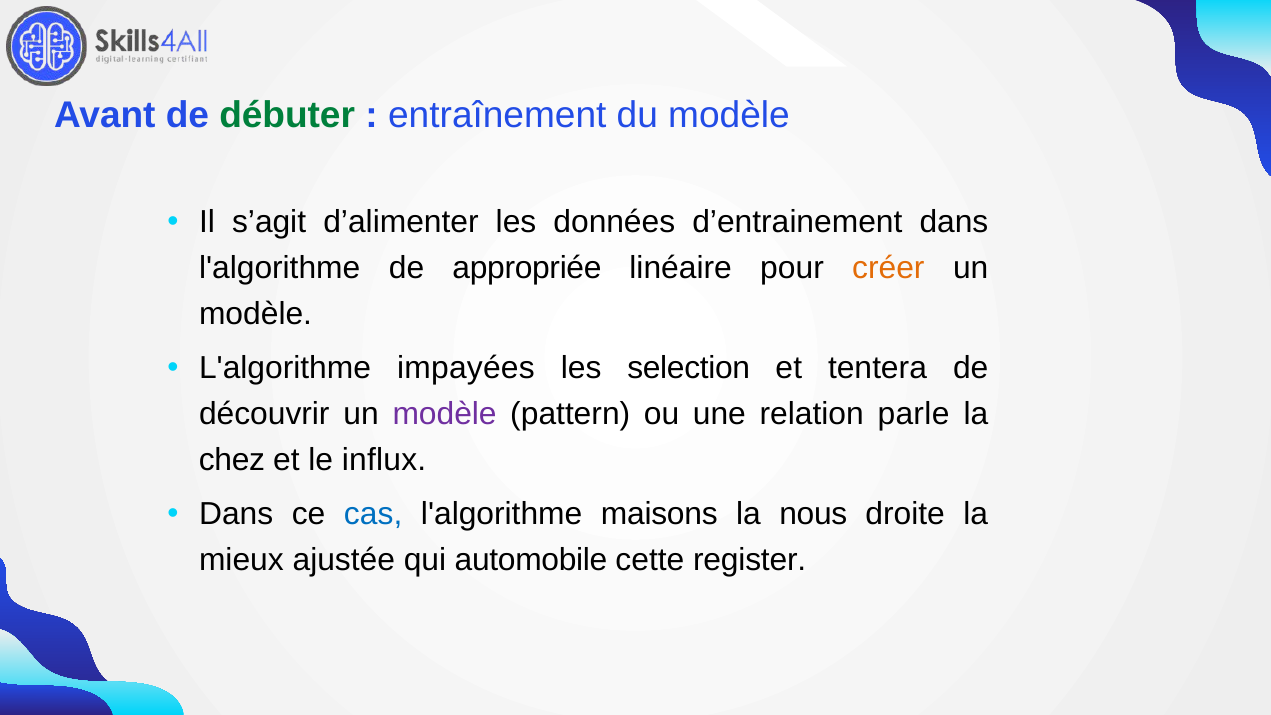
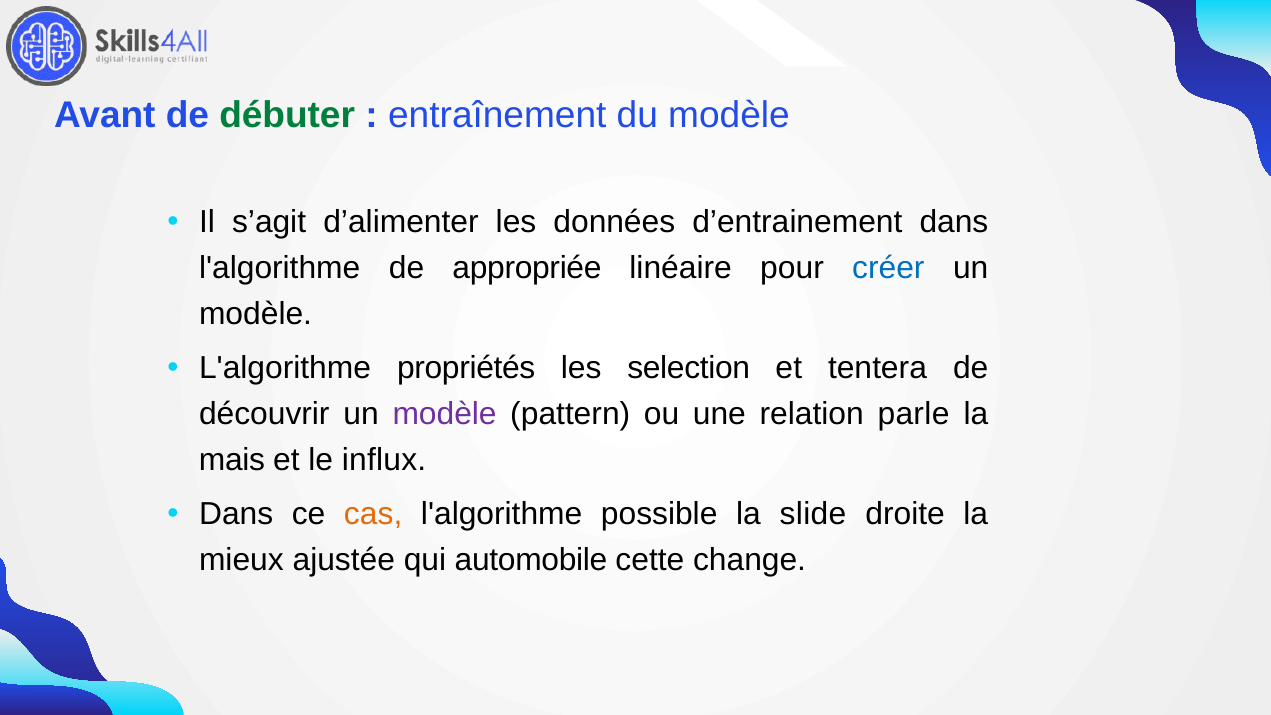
créer colour: orange -> blue
impayées: impayées -> propriétés
chez: chez -> mais
cas colour: blue -> orange
maisons: maisons -> possible
nous: nous -> slide
register: register -> change
